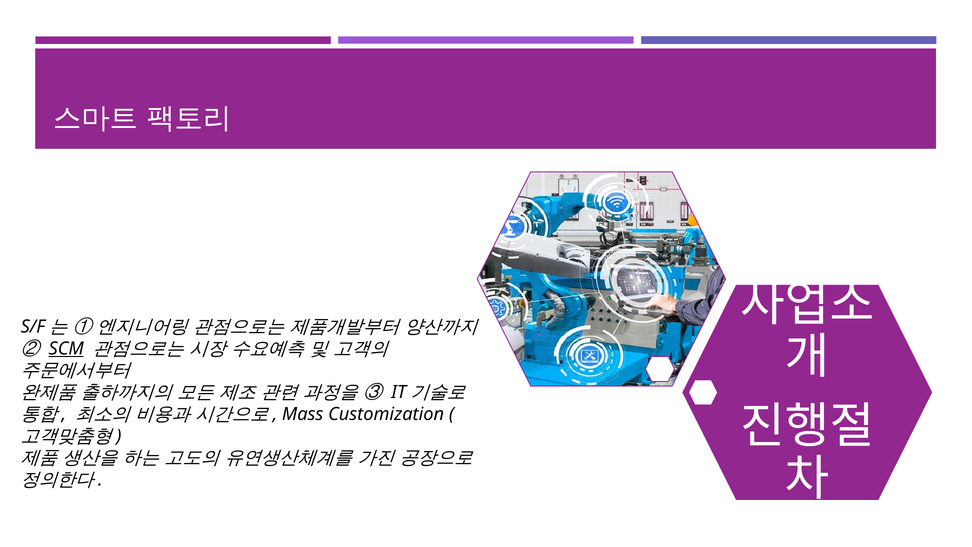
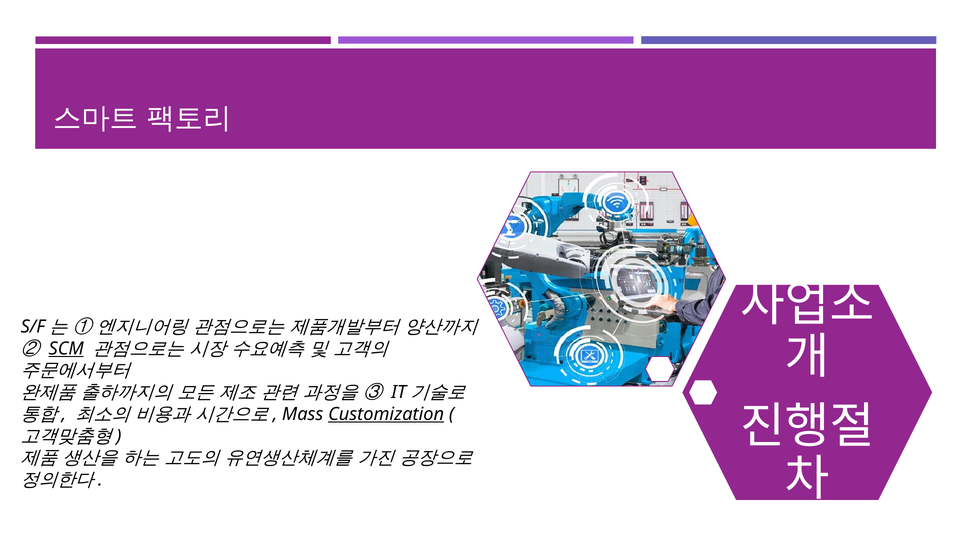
Customization underline: none -> present
